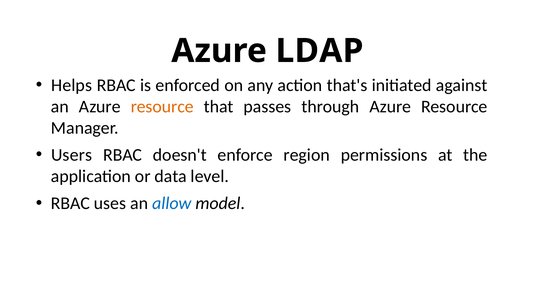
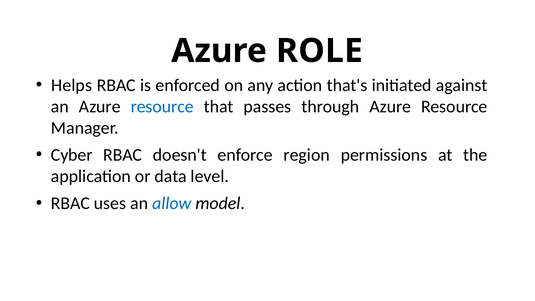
LDAP: LDAP -> ROLE
resource at (162, 107) colour: orange -> blue
Users: Users -> Cyber
